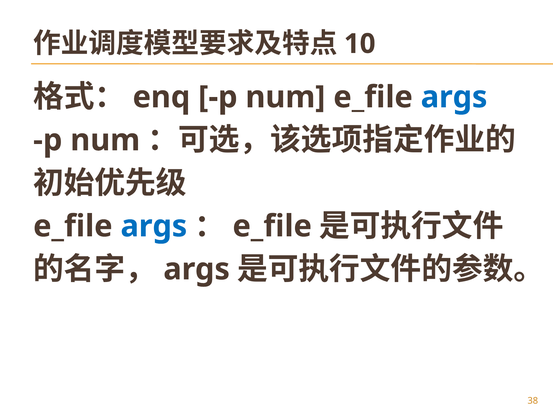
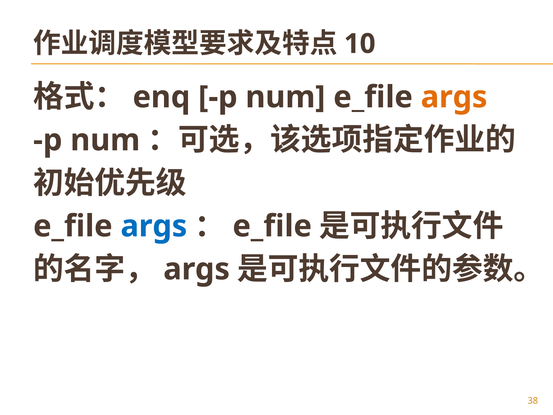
args at (454, 97) colour: blue -> orange
